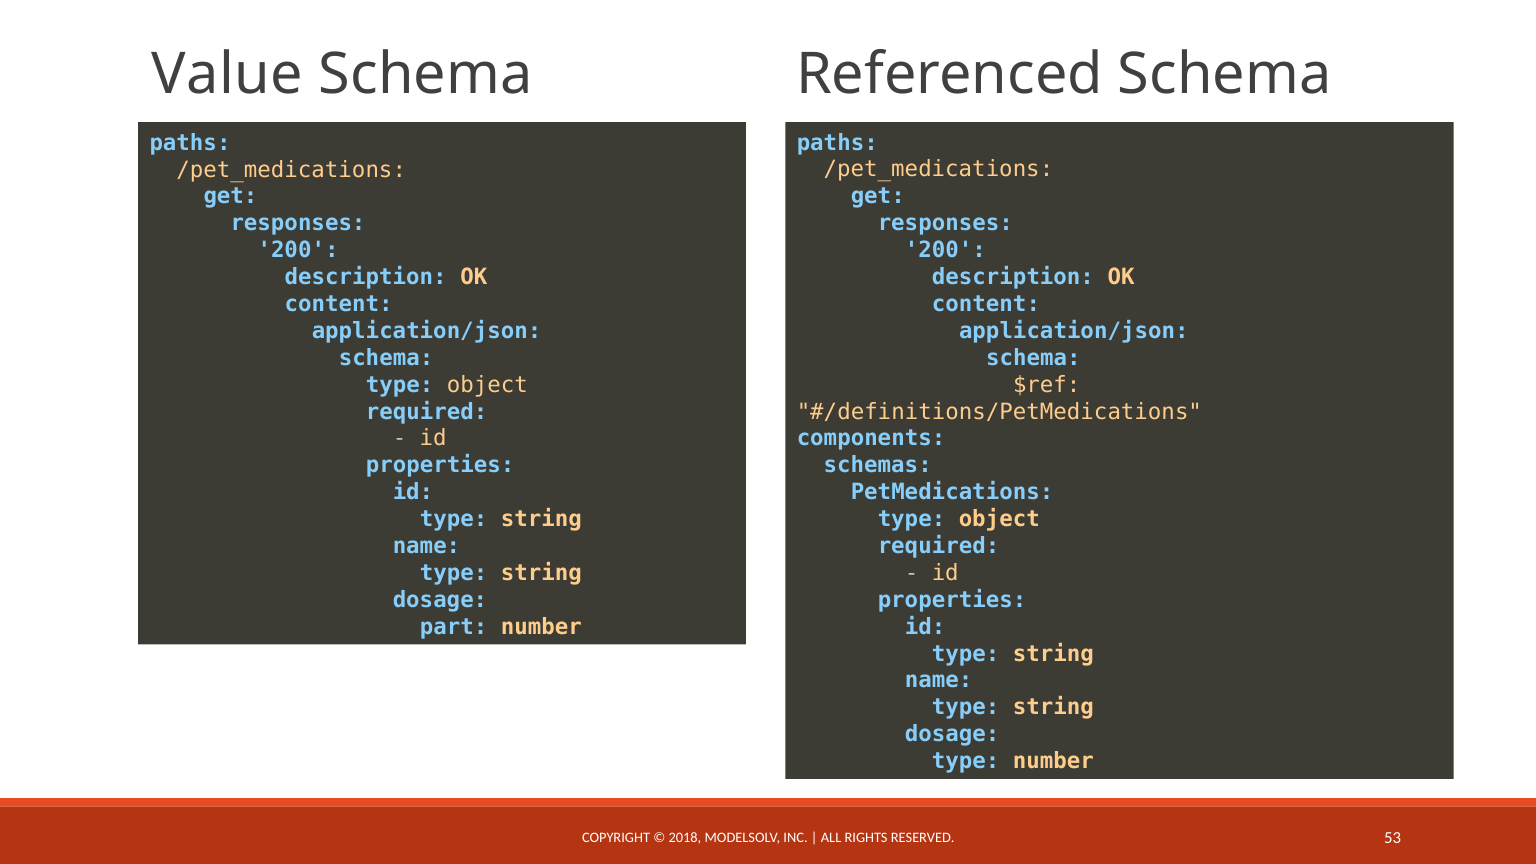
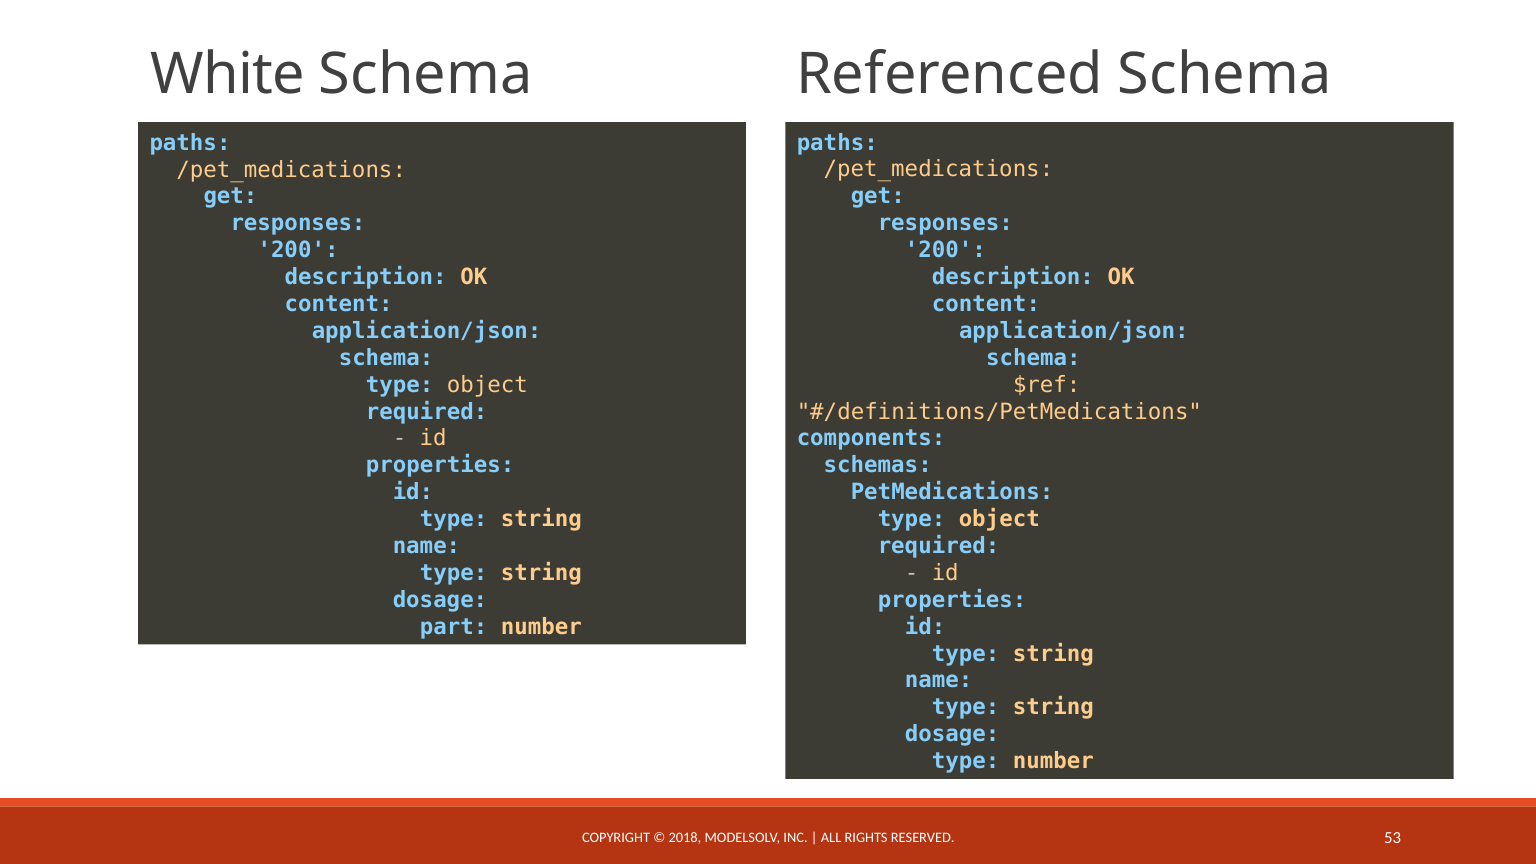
Value: Value -> White
